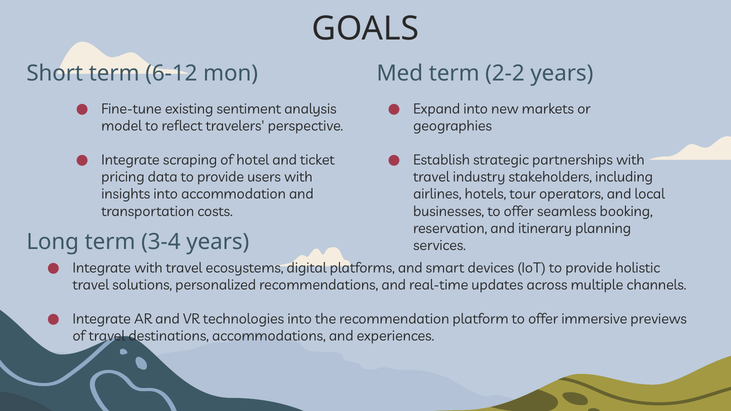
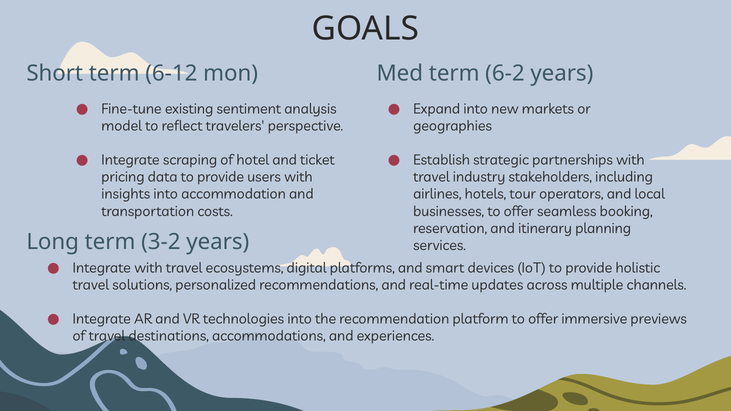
2-2: 2-2 -> 6-2
3-4: 3-4 -> 3-2
